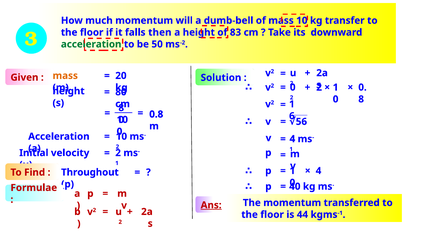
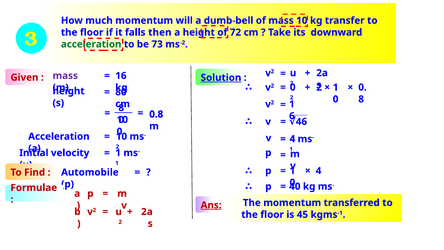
83: 83 -> 72
50: 50 -> 73
20: 20 -> 16
mass at (65, 76) colour: orange -> purple
Solution underline: none -> present
56: 56 -> 46
2 at (118, 153): 2 -> 1
Throughout: Throughout -> Automobile
44: 44 -> 45
